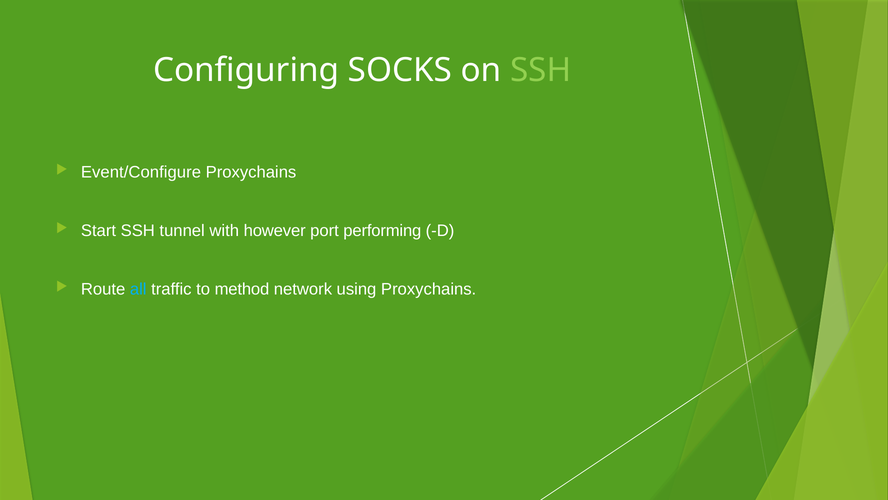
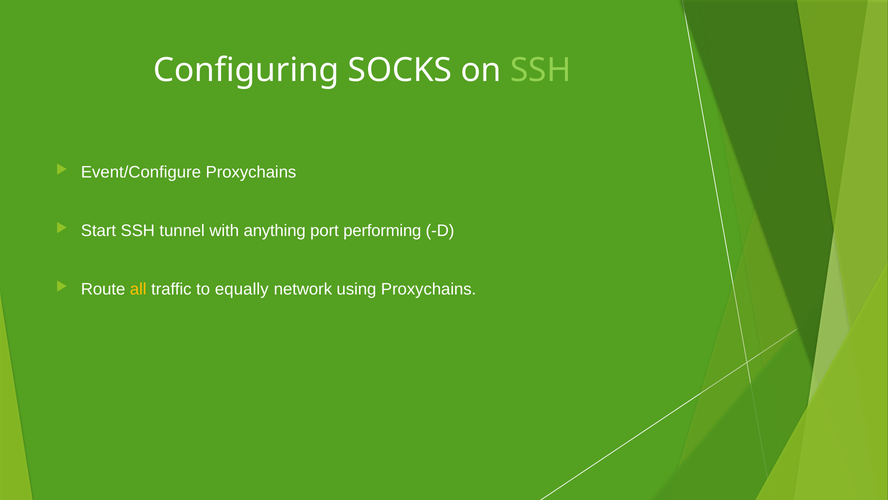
however: however -> anything
all colour: light blue -> yellow
method: method -> equally
